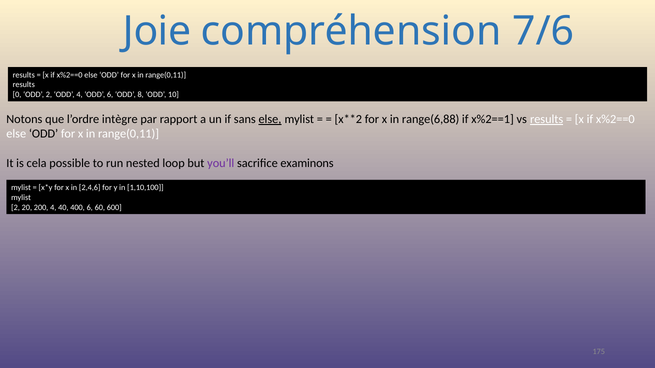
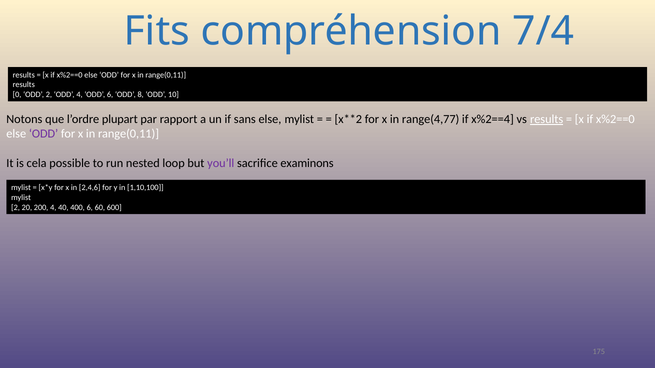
Joie: Joie -> Fits
7/6: 7/6 -> 7/4
intègre: intègre -> plupart
else at (270, 119) underline: present -> none
range(6,88: range(6,88 -> range(4,77
x%2==1: x%2==1 -> x%2==4
ODD at (44, 134) colour: black -> purple
